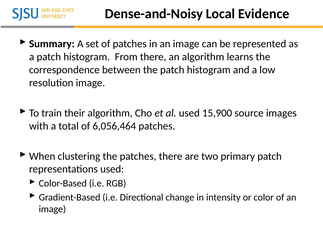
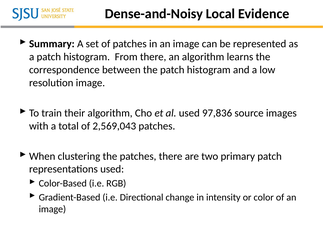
15,900: 15,900 -> 97,836
6,056,464: 6,056,464 -> 2,569,043
